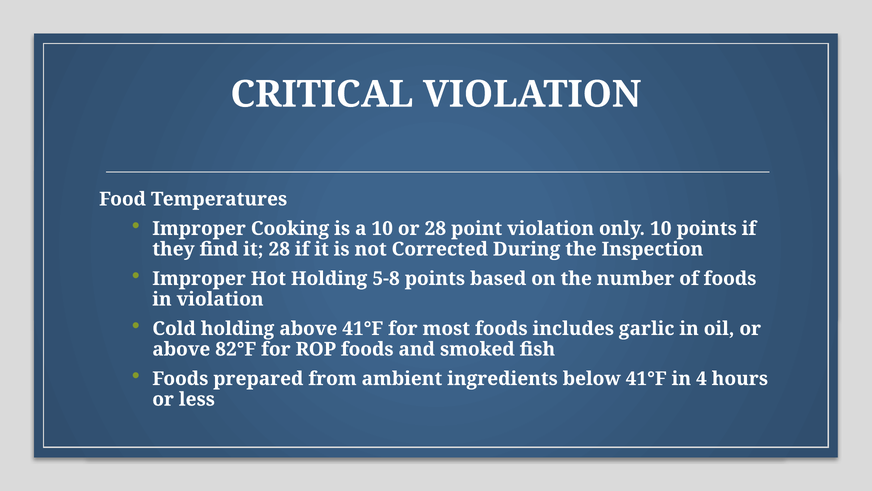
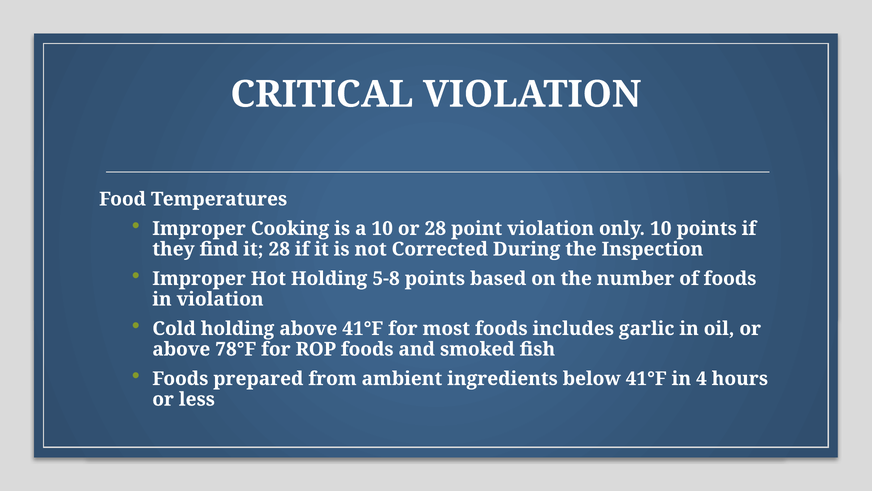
82°F: 82°F -> 78°F
